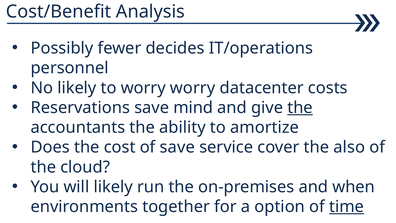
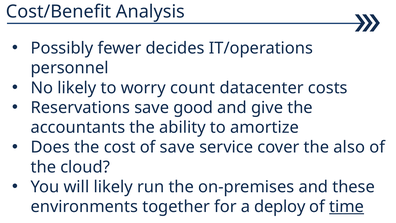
worry worry: worry -> count
mind: mind -> good
the at (300, 108) underline: present -> none
when: when -> these
option: option -> deploy
